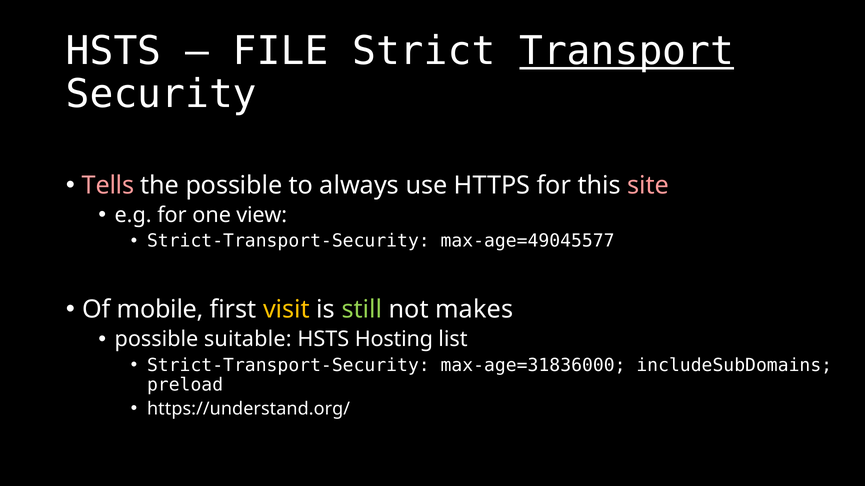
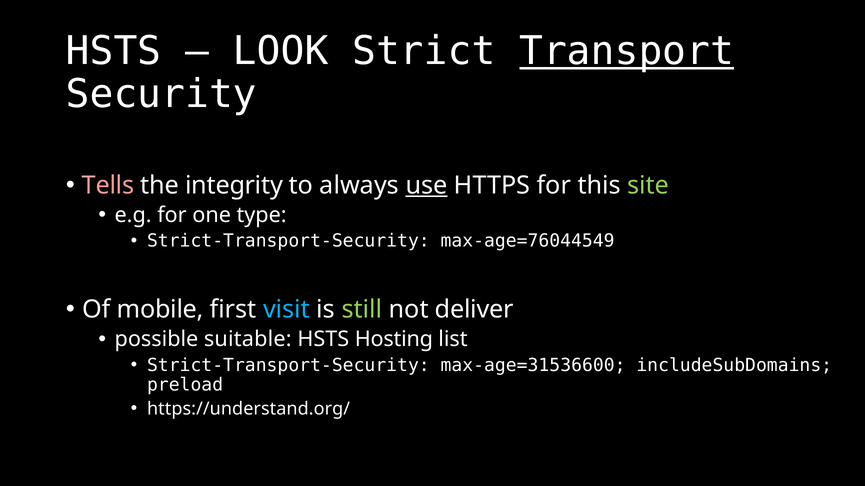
FILE: FILE -> LOOK
the possible: possible -> integrity
use underline: none -> present
site colour: pink -> light green
view: view -> type
max-age=49045577: max-age=49045577 -> max-age=76044549
visit colour: yellow -> light blue
makes: makes -> deliver
max-age=31836000: max-age=31836000 -> max-age=31536600
